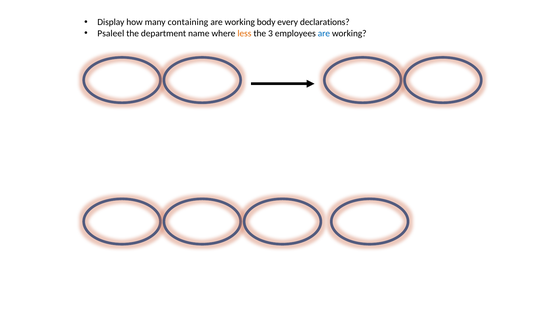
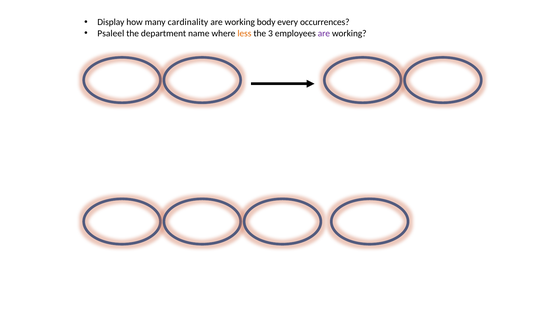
containing: containing -> cardinality
declarations: declarations -> occurrences
are at (324, 33) colour: blue -> purple
